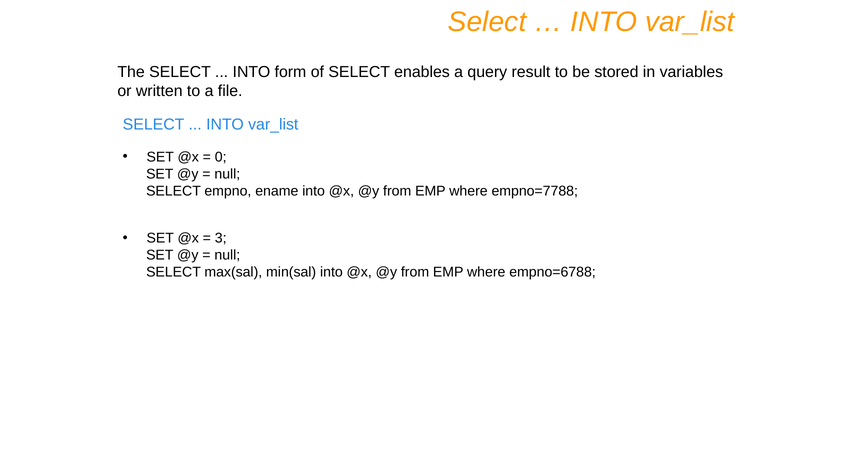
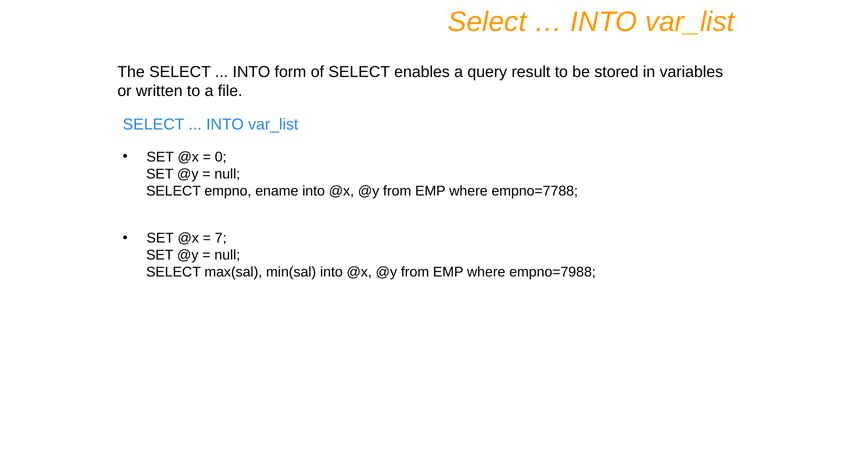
3: 3 -> 7
empno=6788: empno=6788 -> empno=7988
